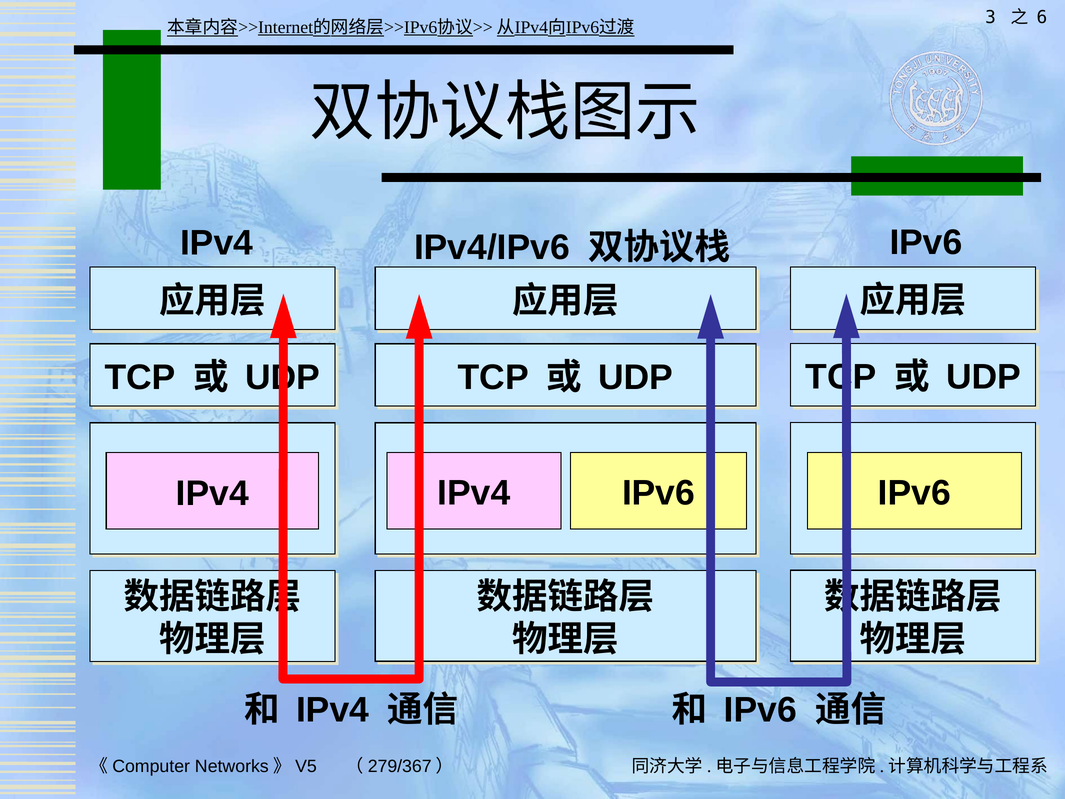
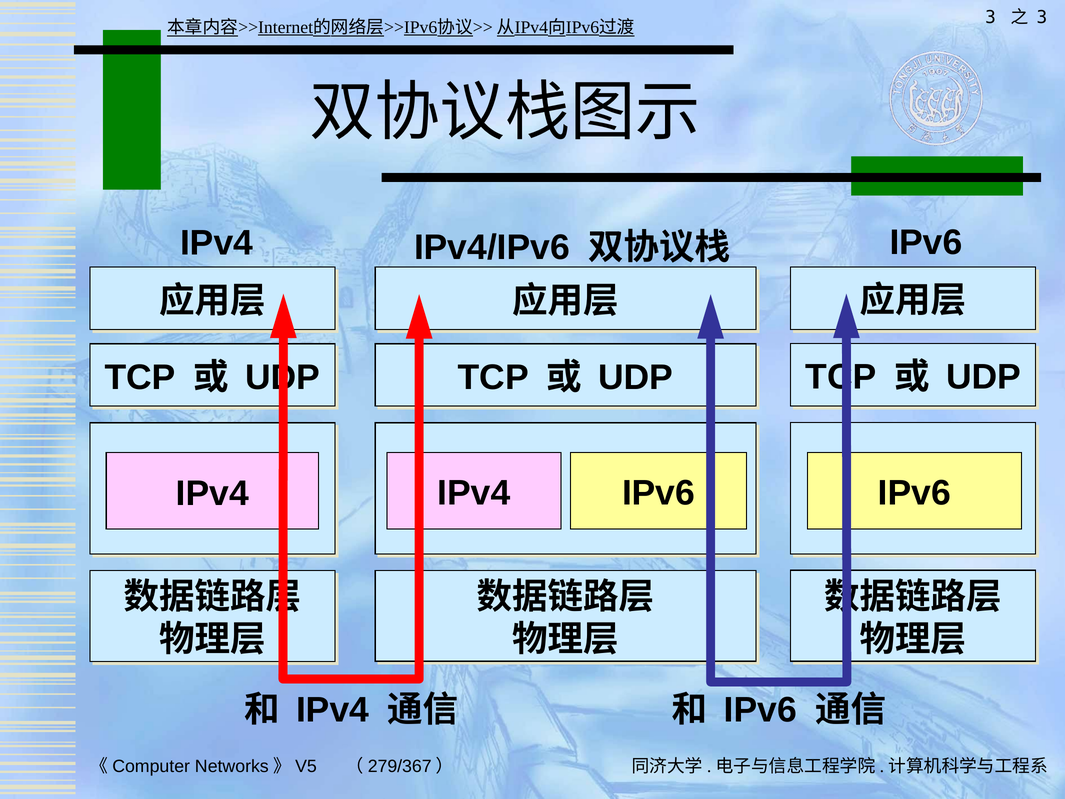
6 at (1042, 17): 6 -> 3
